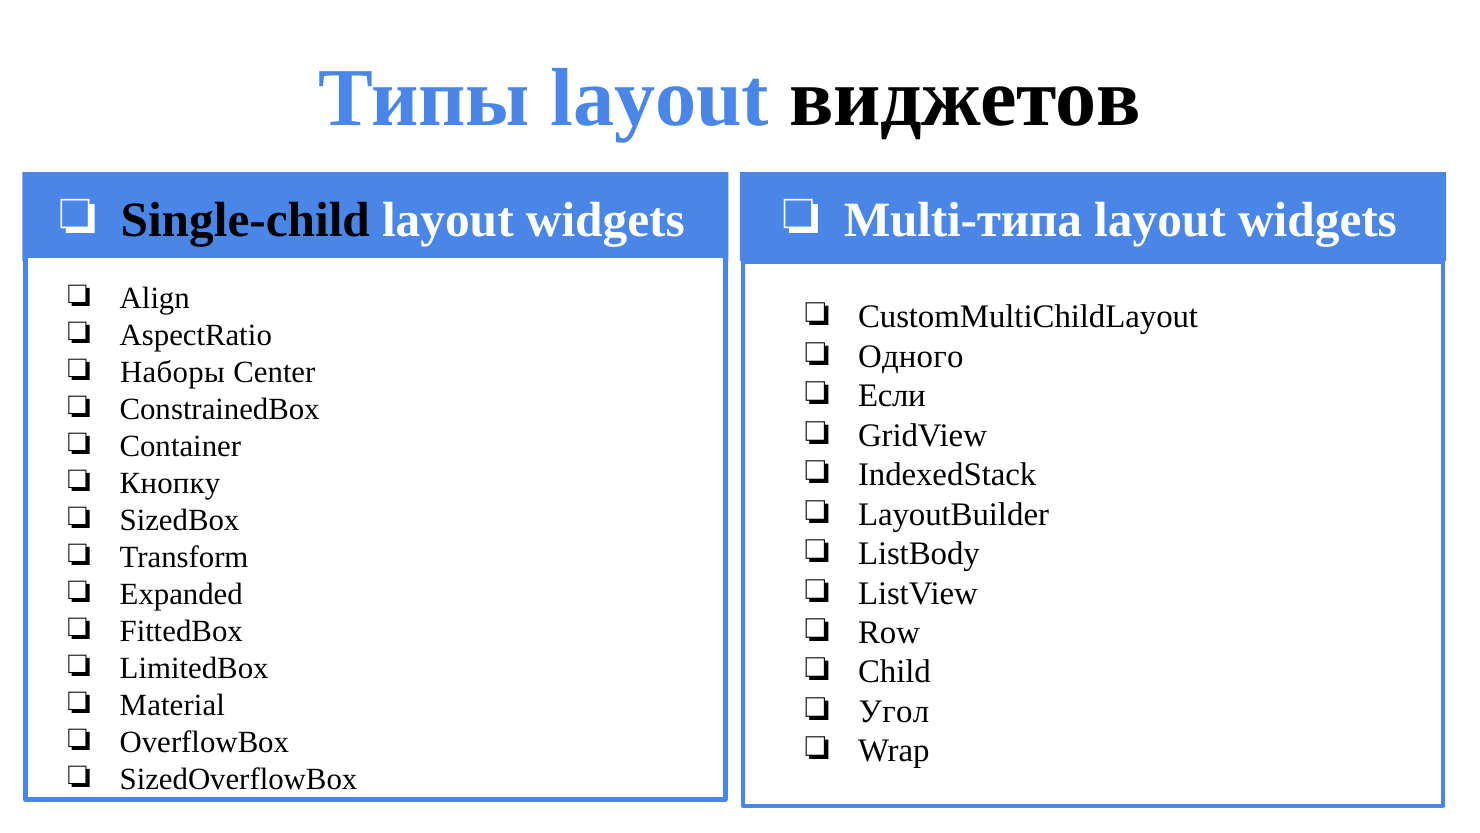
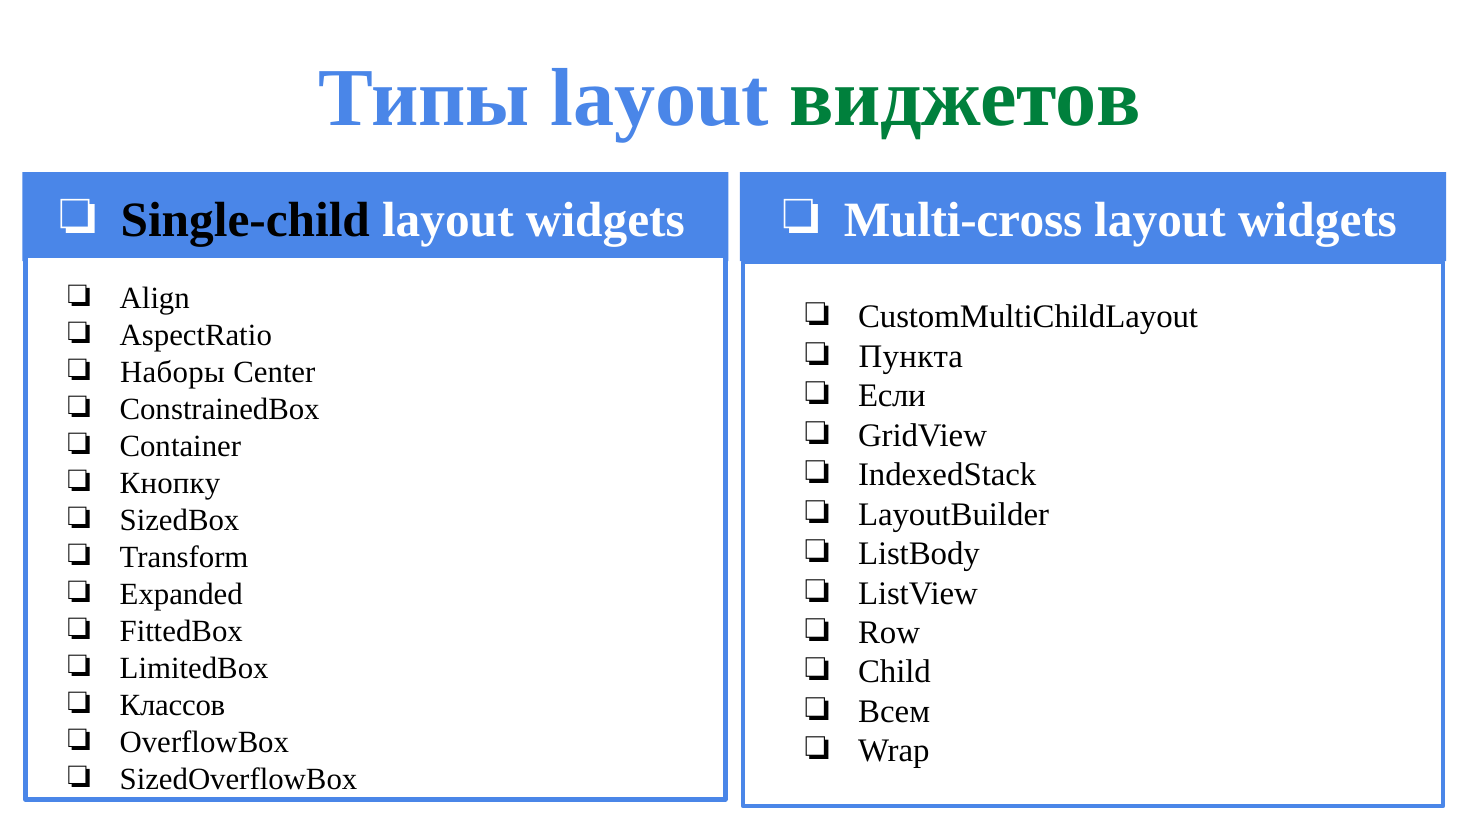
виджетов colour: black -> green
Multi-типа: Multi-типа -> Multi-cross
Одного: Одного -> Пункта
Material: Material -> Классов
Угол: Угол -> Всем
